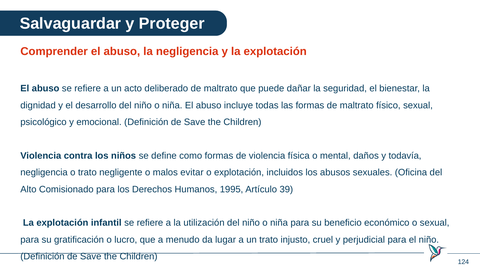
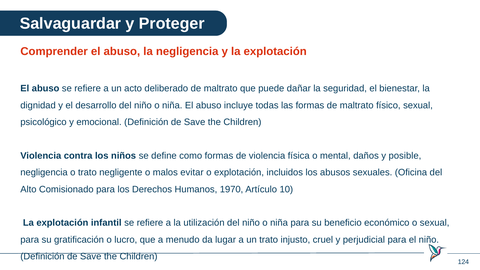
todavía: todavía -> posible
1995: 1995 -> 1970
39: 39 -> 10
